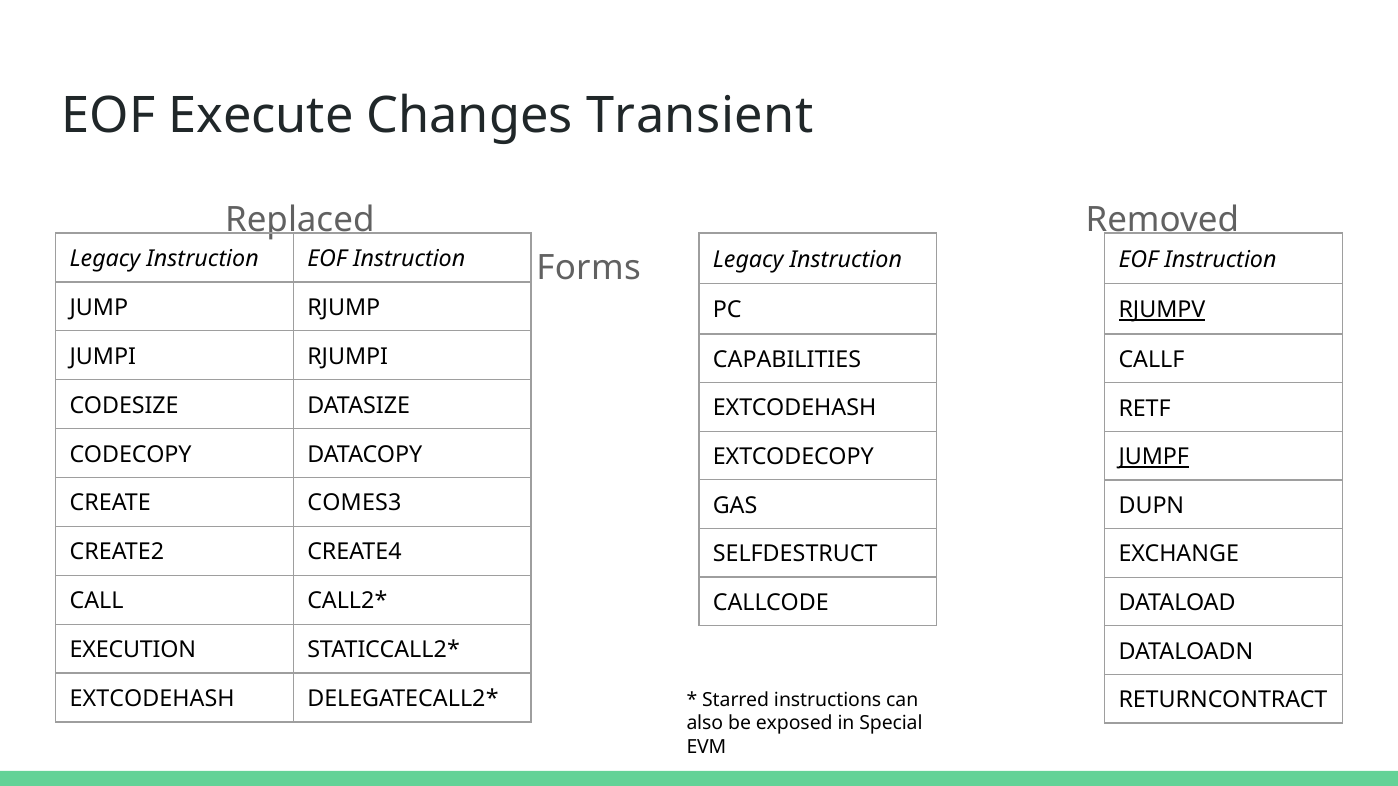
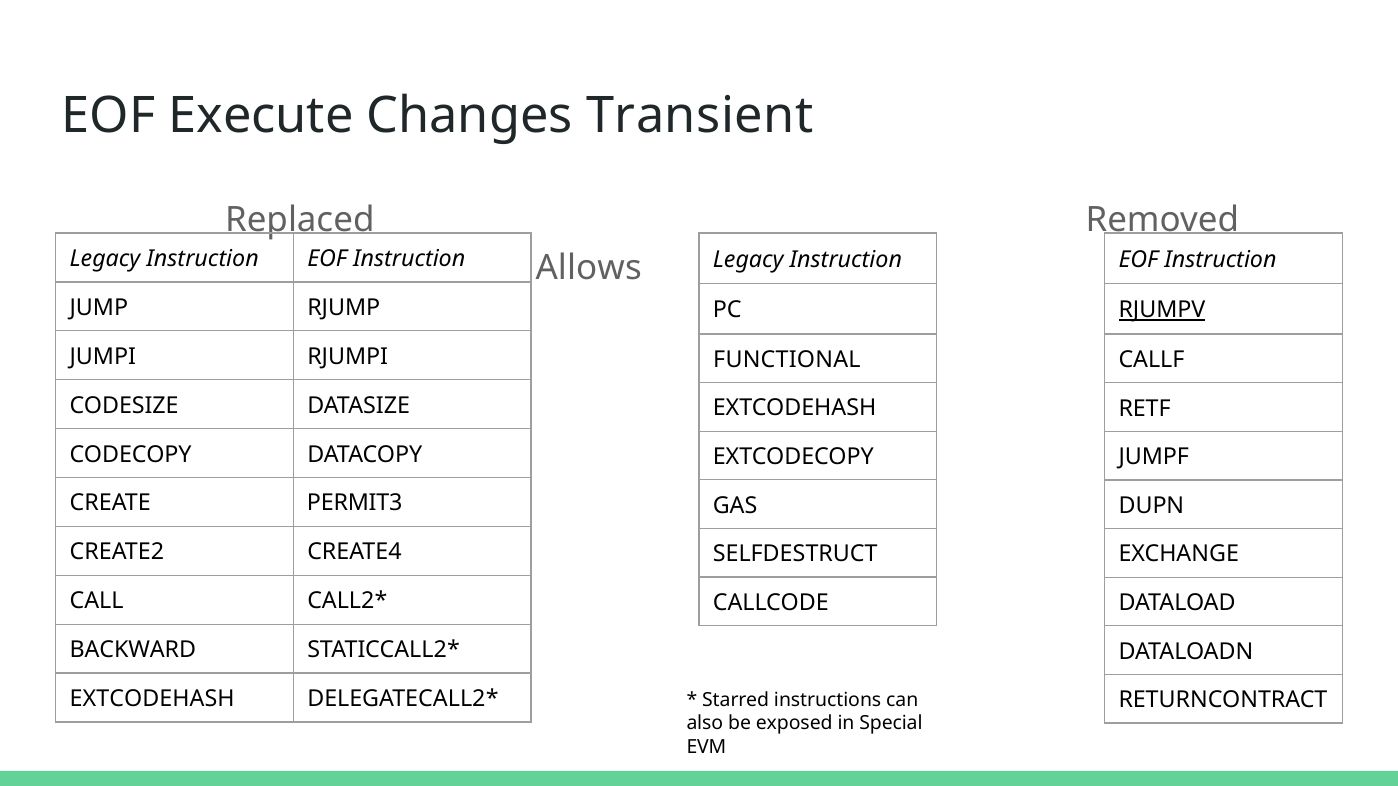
Forms: Forms -> Allows
CAPABILITIES: CAPABILITIES -> FUNCTIONAL
JUMPF underline: present -> none
COMES3: COMES3 -> PERMIT3
EXECUTION: EXECUTION -> BACKWARD
